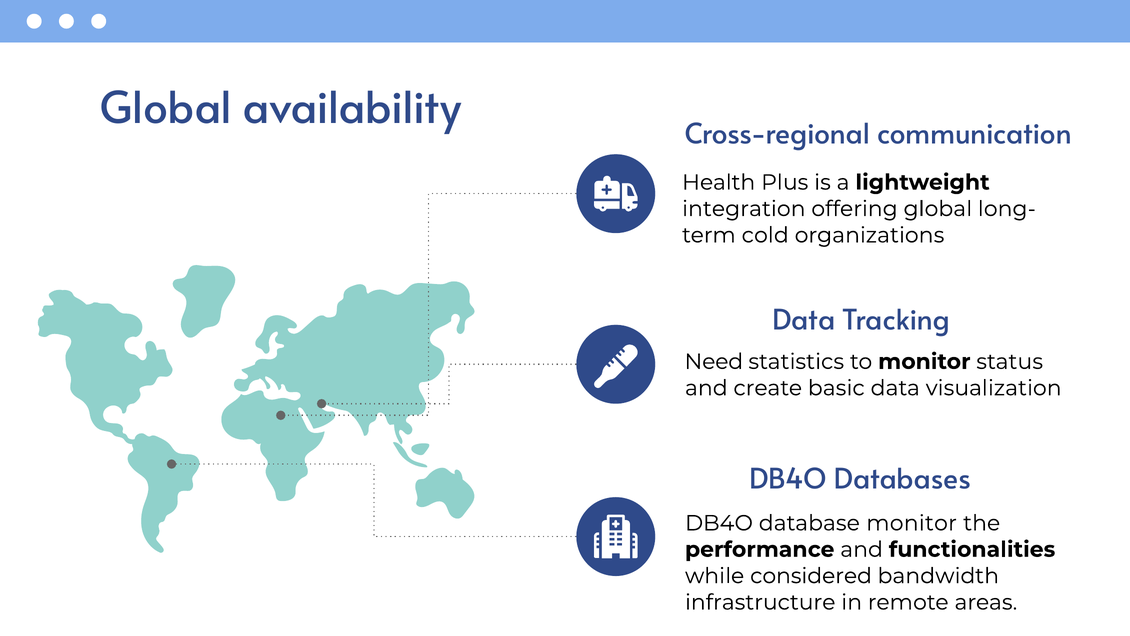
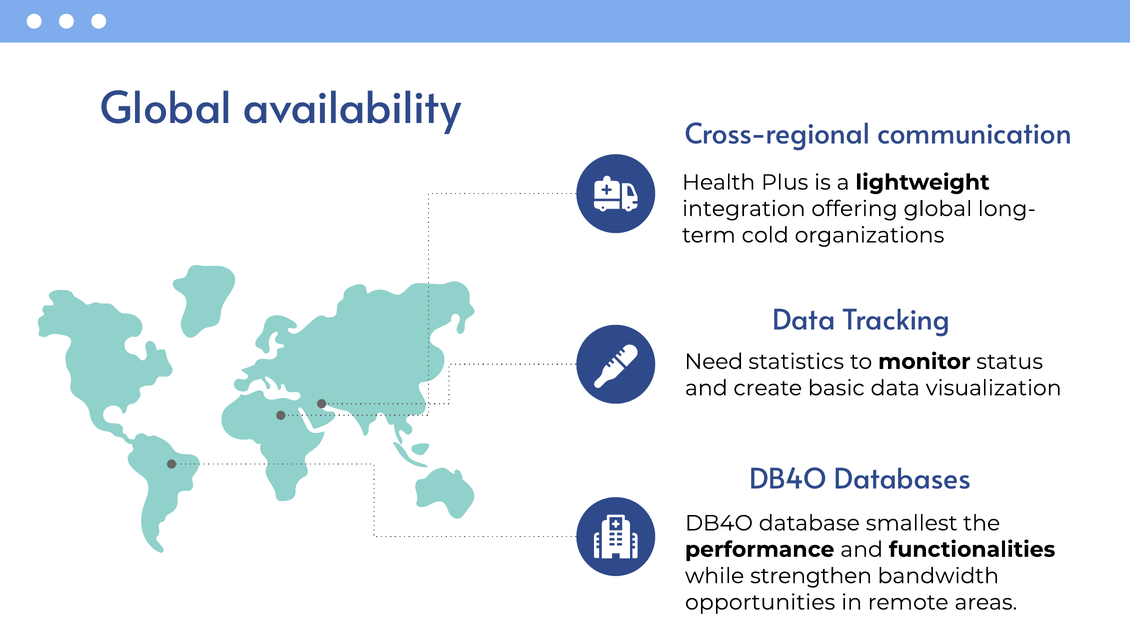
database monitor: monitor -> smallest
considered: considered -> strengthen
infrastructure: infrastructure -> opportunities
